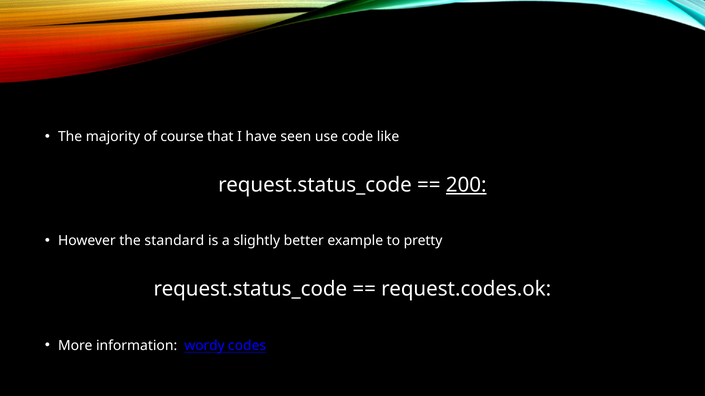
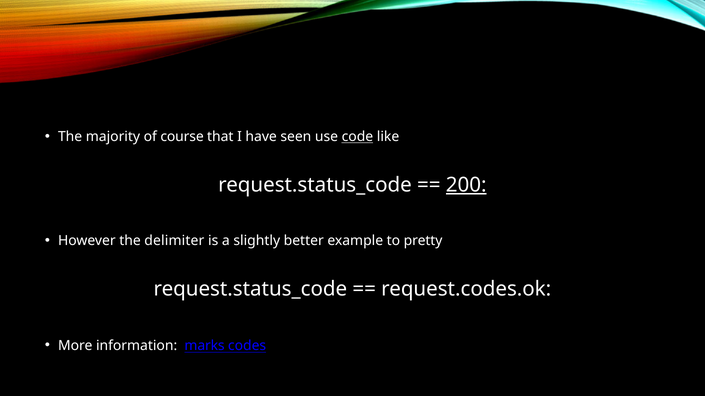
code underline: none -> present
standard: standard -> delimiter
wordy: wordy -> marks
